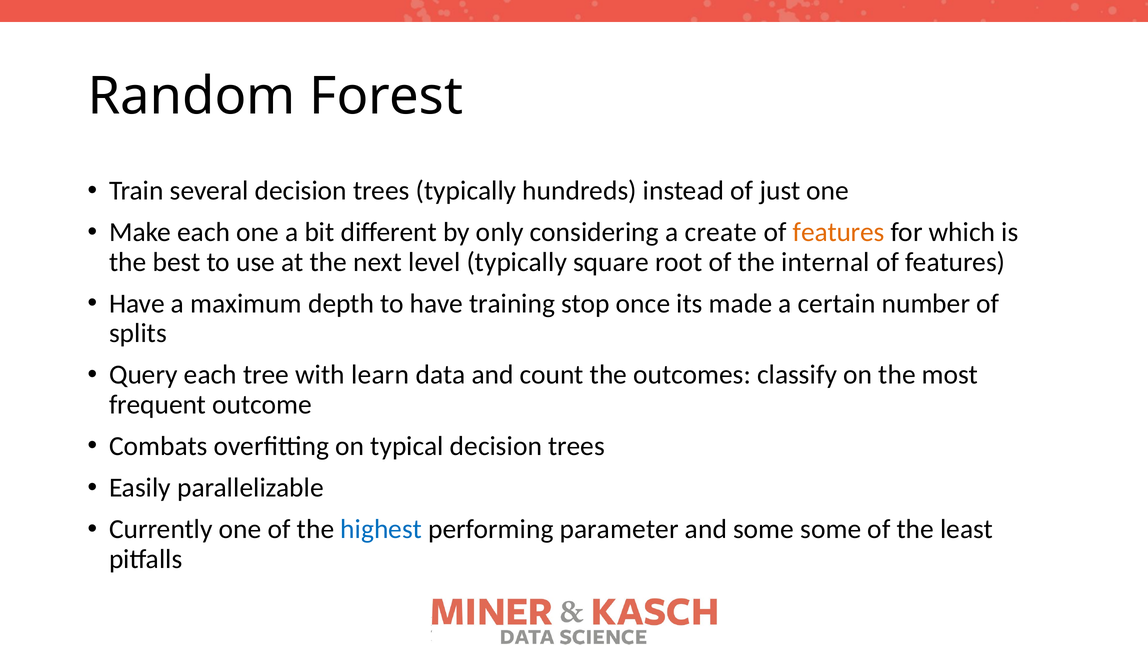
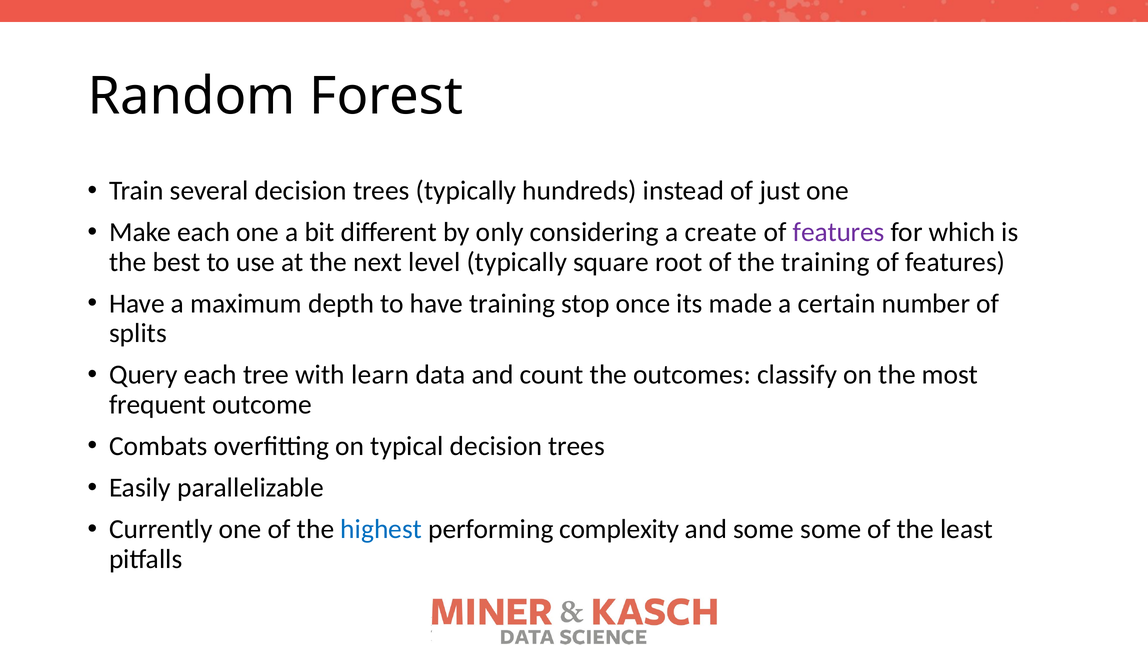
features at (839, 233) colour: orange -> purple
the internal: internal -> training
parameter: parameter -> complexity
